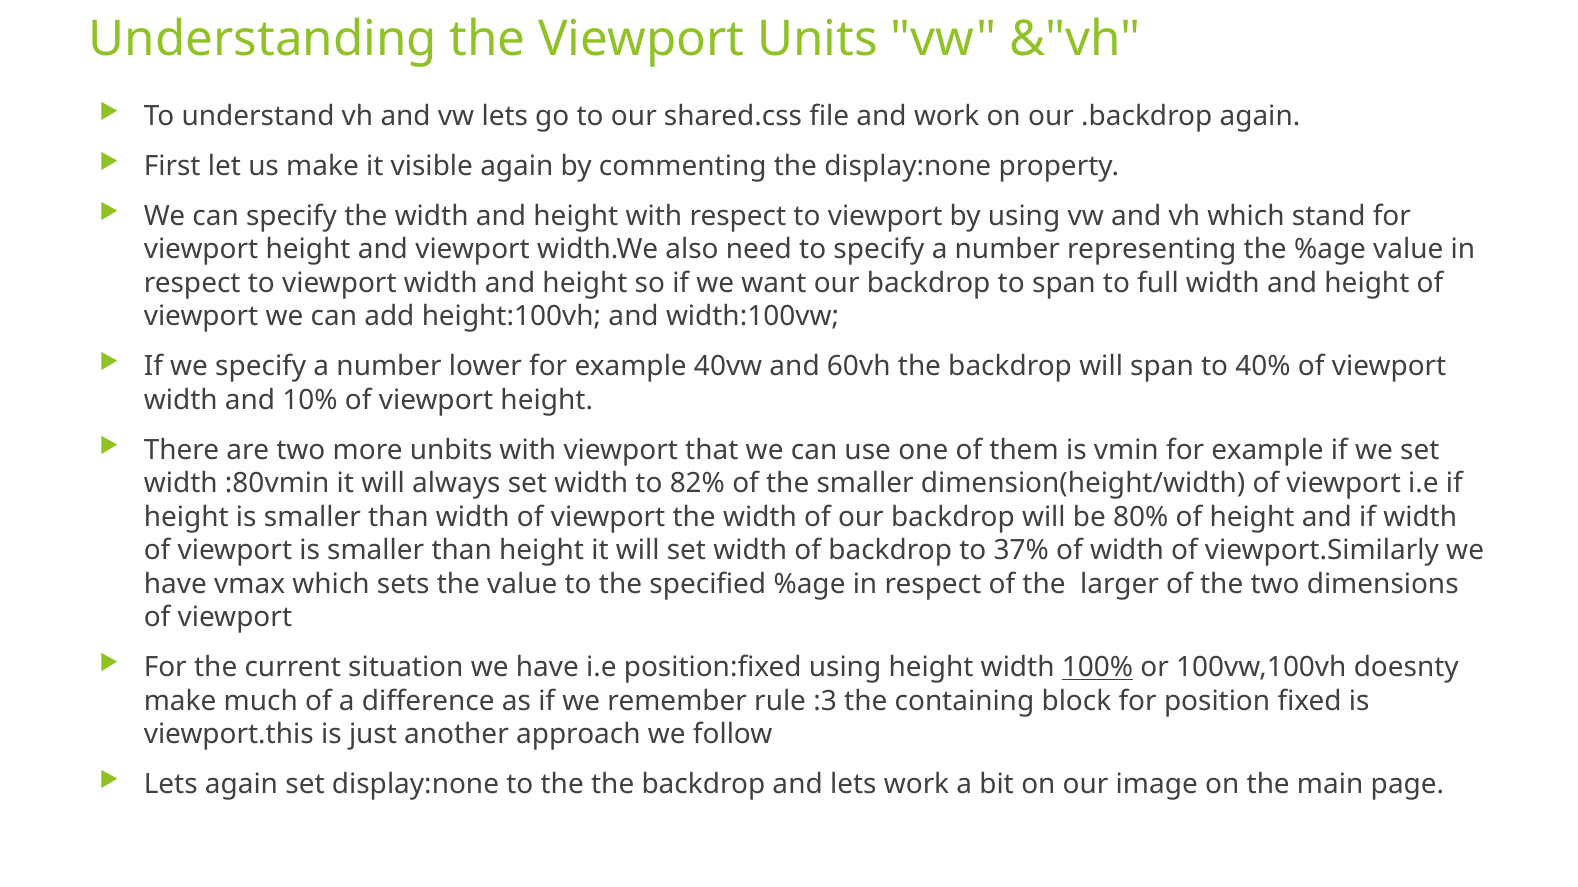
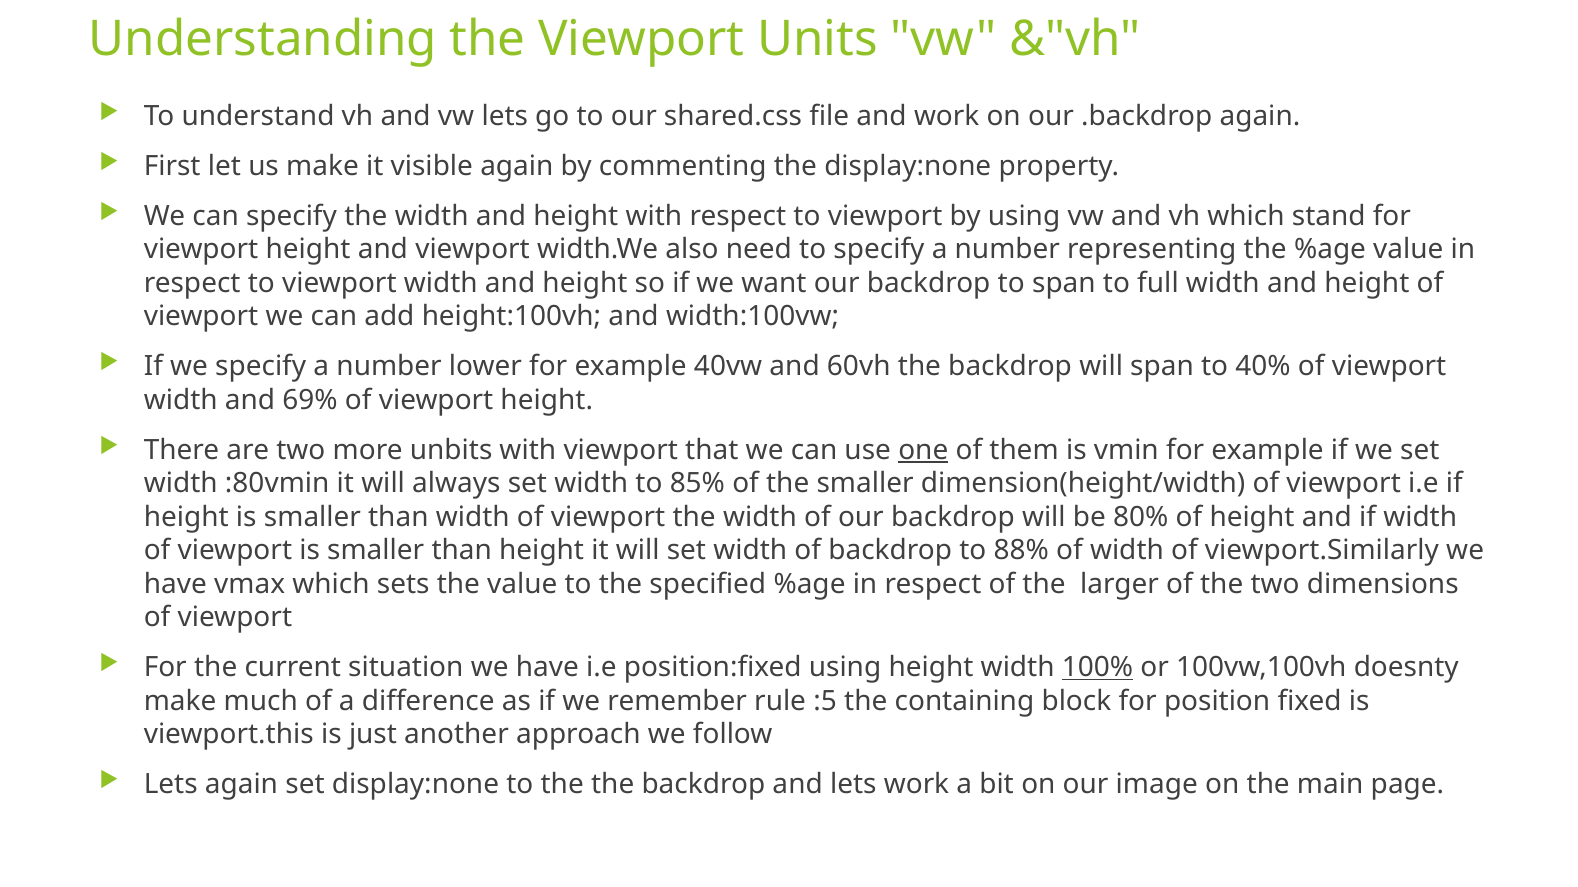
10%: 10% -> 69%
one underline: none -> present
82%: 82% -> 85%
37%: 37% -> 88%
:3: :3 -> :5
